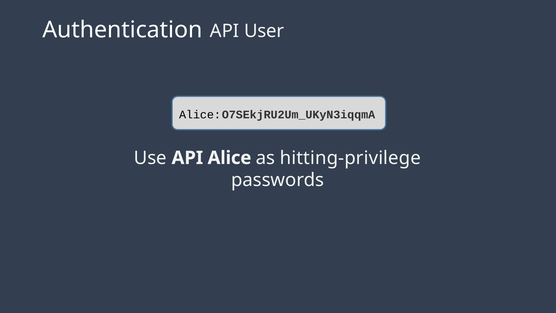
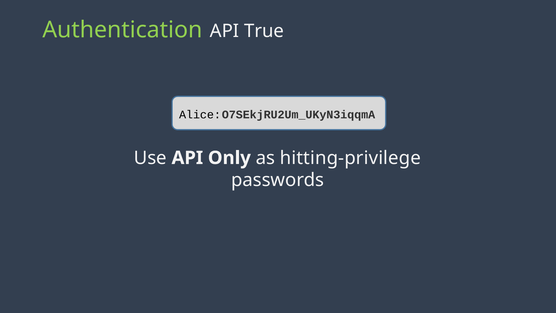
Authentication colour: white -> light green
User: User -> True
Alice: Alice -> Only
